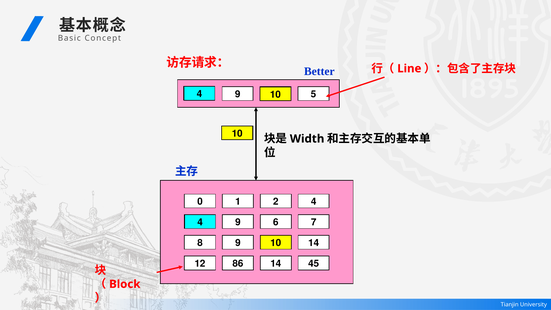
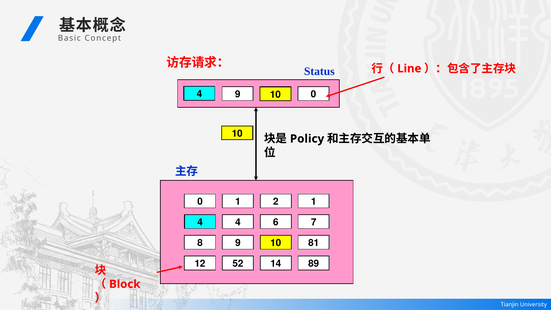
Better: Better -> Status
5 at (313, 94): 5 -> 0
Width: Width -> Policy
2 4: 4 -> 1
9 at (238, 222): 9 -> 4
14 at (314, 243): 14 -> 81
86: 86 -> 52
45: 45 -> 89
